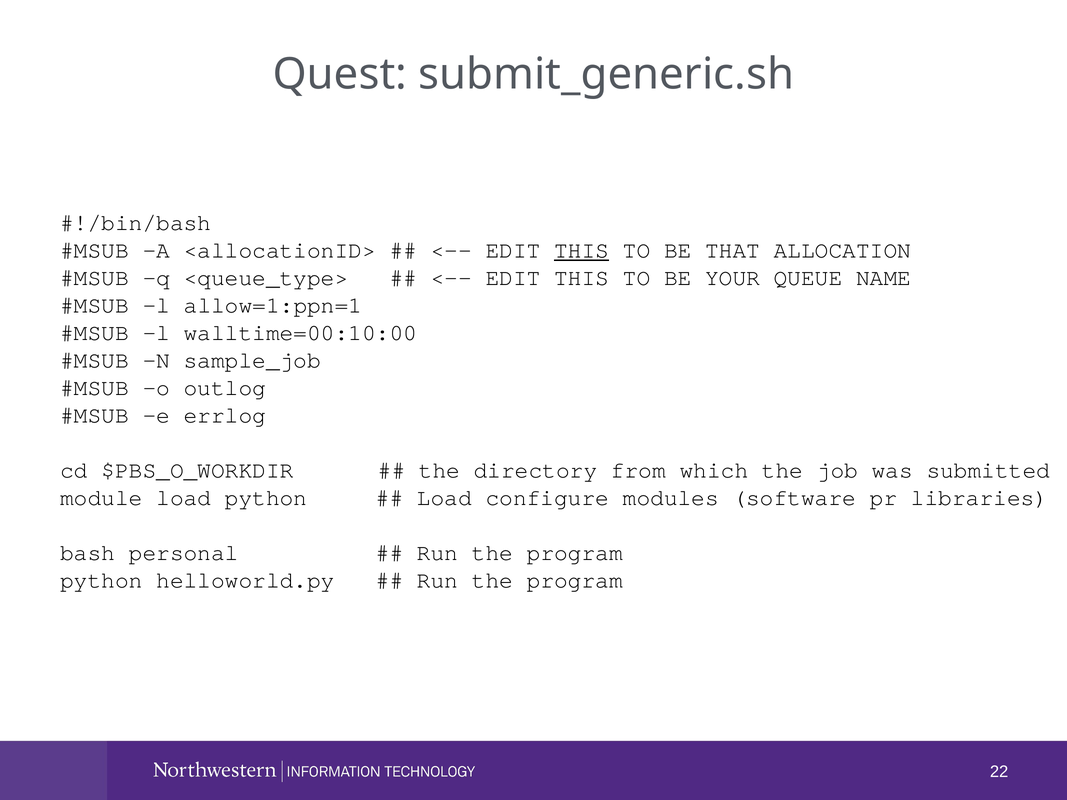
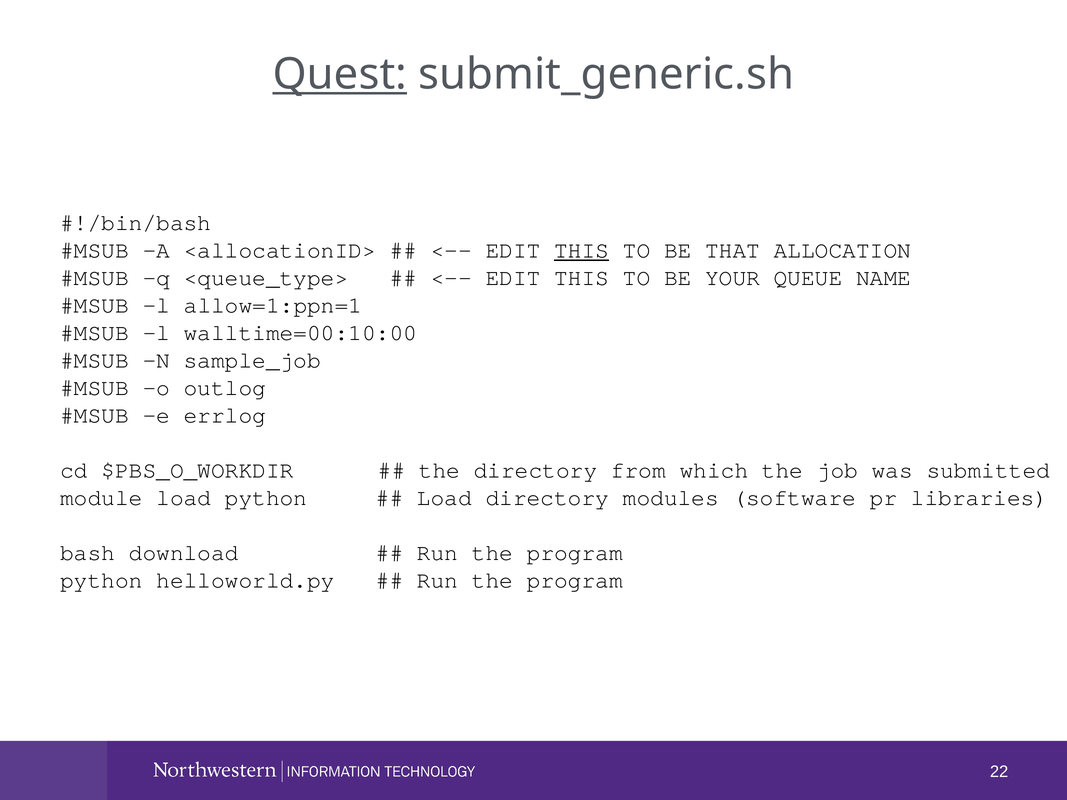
Quest underline: none -> present
Load configure: configure -> directory
personal: personal -> download
